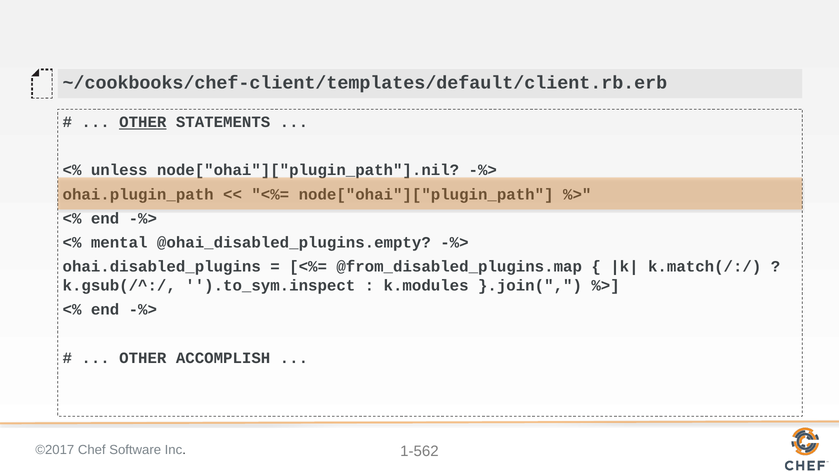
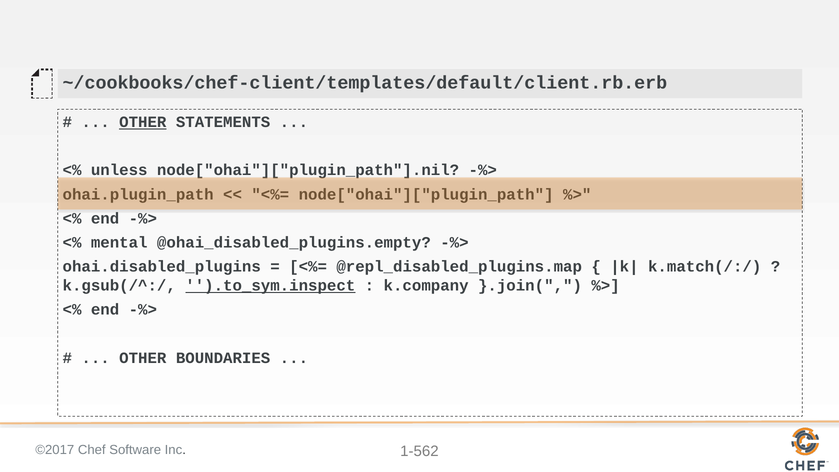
@from_disabled_plugins.map: @from_disabled_plugins.map -> @repl_disabled_plugins.map
).to_sym.inspect underline: none -> present
k.modules: k.modules -> k.company
ACCOMPLISH: ACCOMPLISH -> BOUNDARIES
